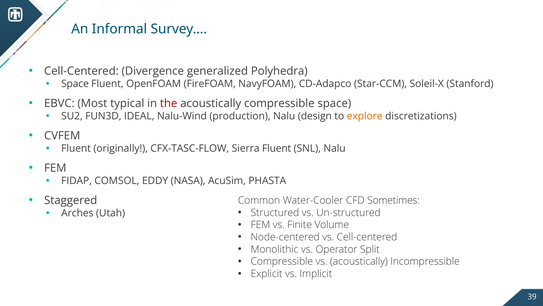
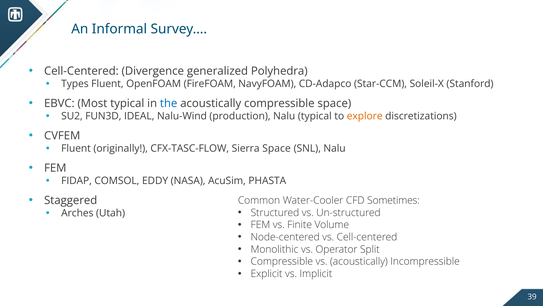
Space at (75, 84): Space -> Types
the colour: red -> blue
Nalu design: design -> typical
Sierra Fluent: Fluent -> Space
